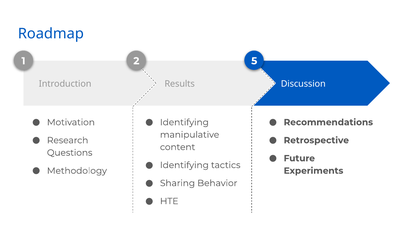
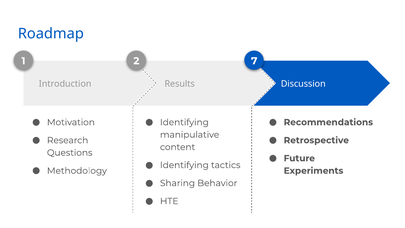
5: 5 -> 7
